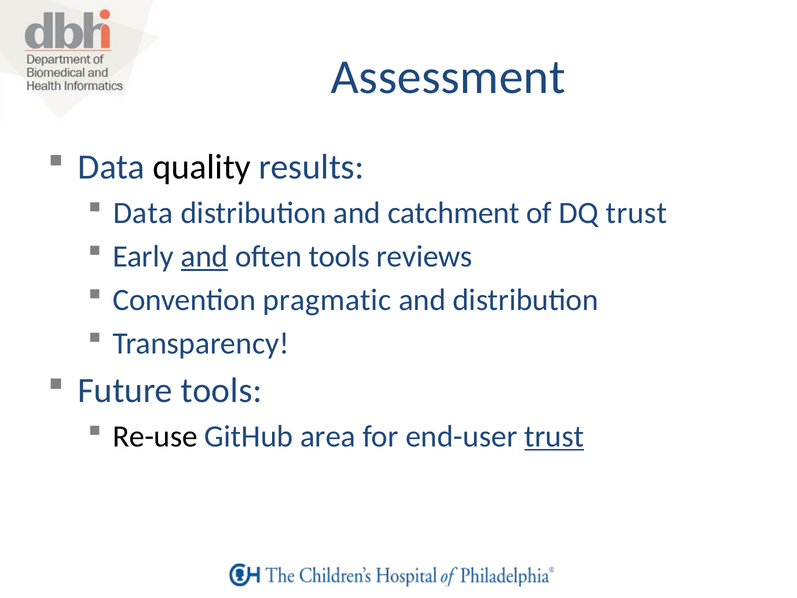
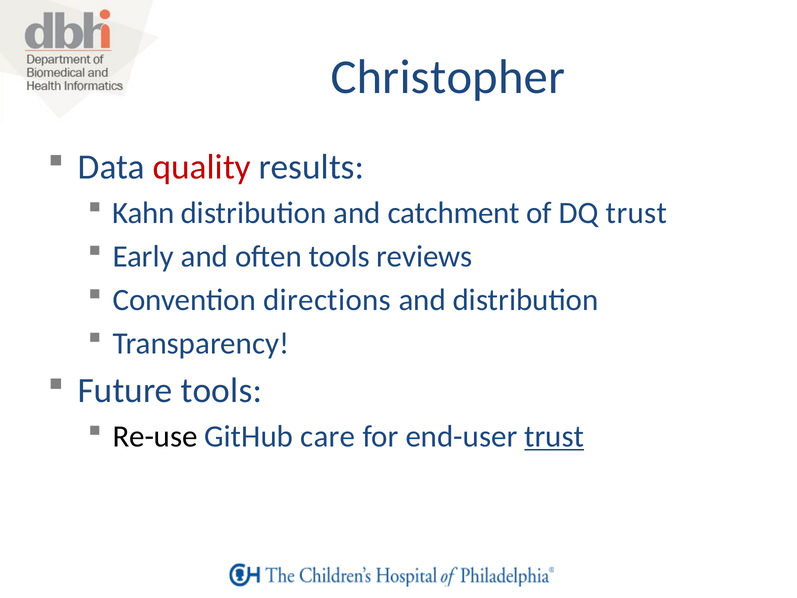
Assessment: Assessment -> Christopher
quality colour: black -> red
Data at (143, 213): Data -> Kahn
and at (204, 256) underline: present -> none
pragmatic: pragmatic -> directions
area: area -> care
